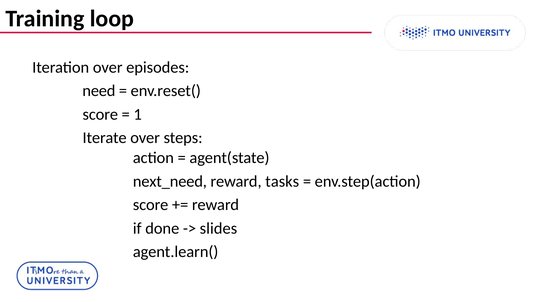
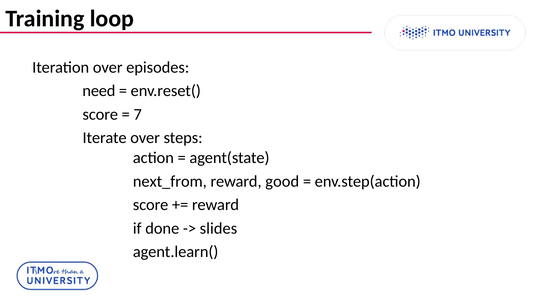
1: 1 -> 7
next_need: next_need -> next_from
tasks: tasks -> good
